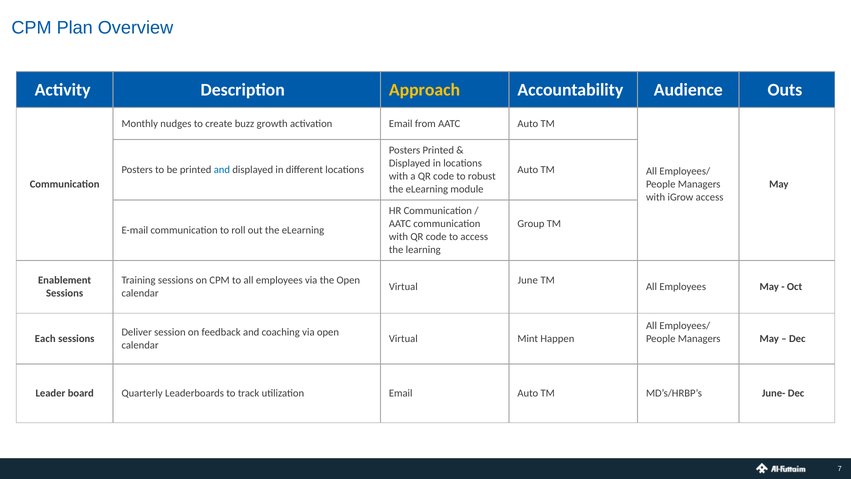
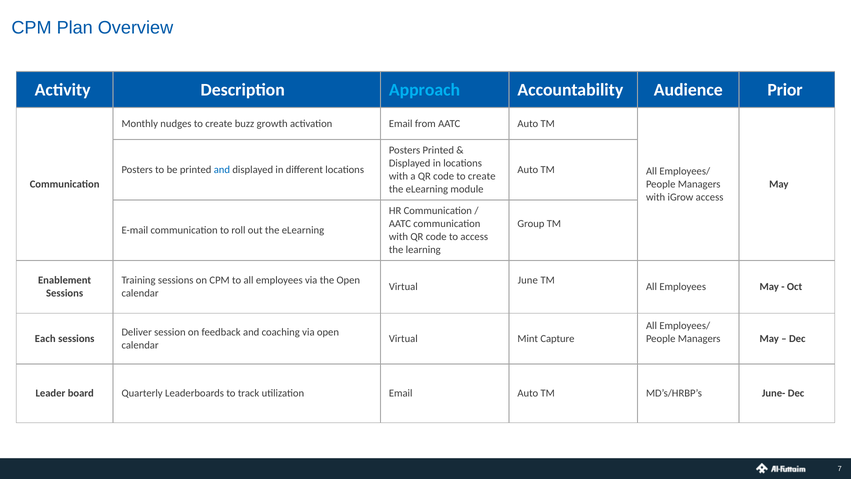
Approach colour: yellow -> light blue
Outs: Outs -> Prior
code to robust: robust -> create
Happen: Happen -> Capture
